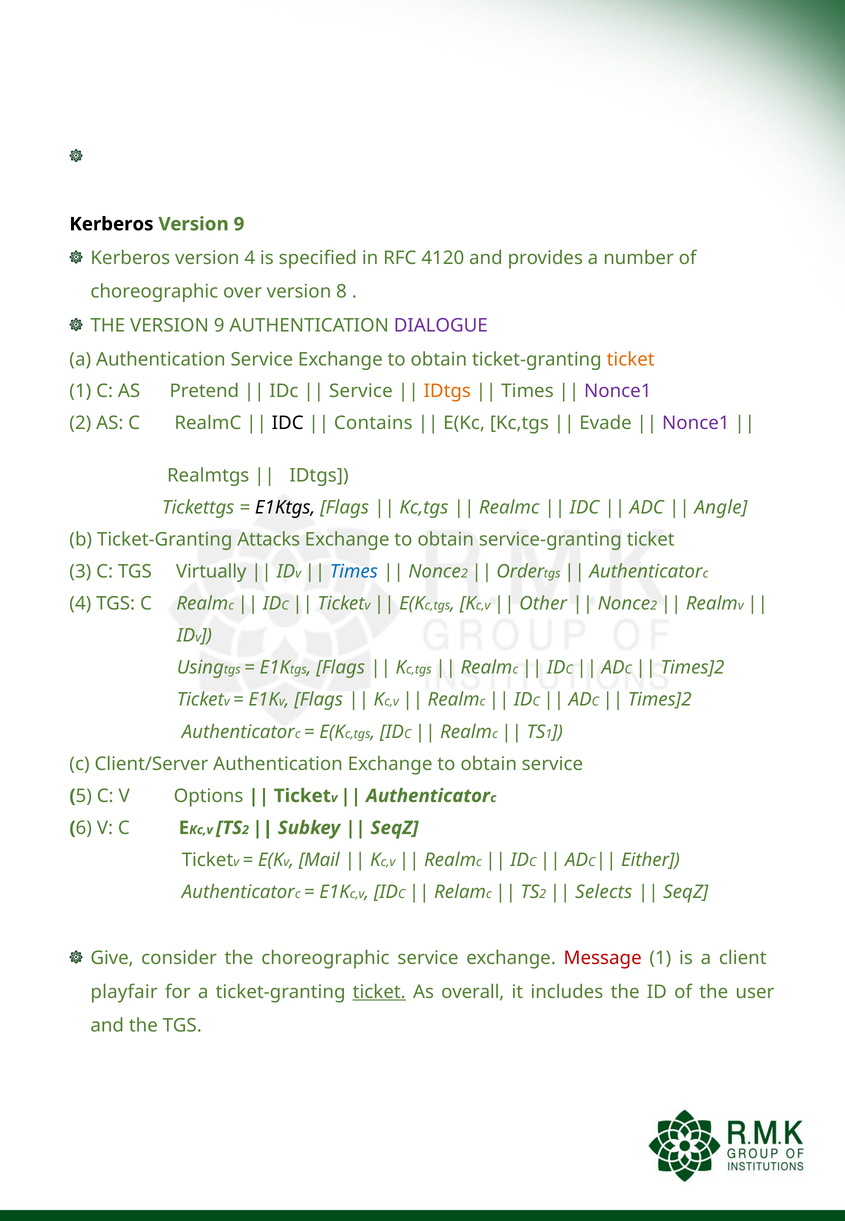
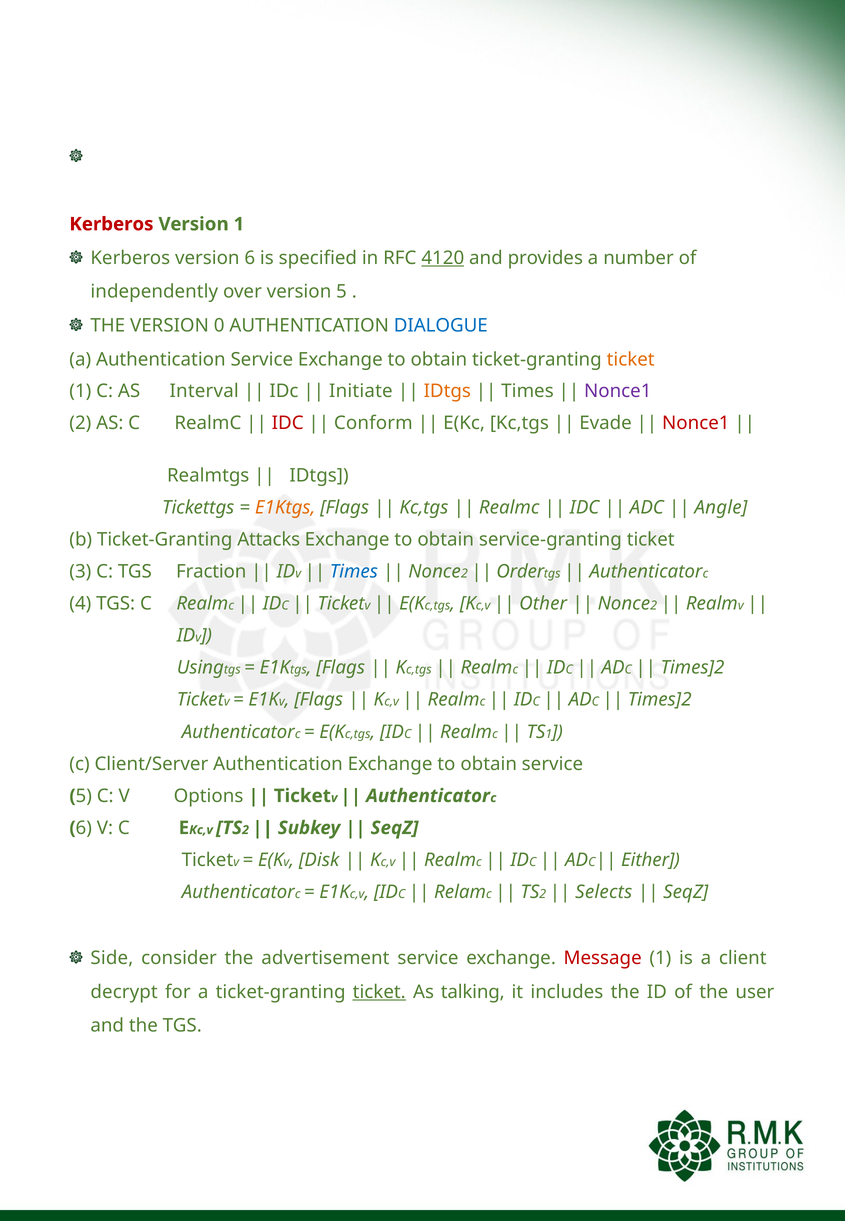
Kerberos at (111, 224) colour: black -> red
9 at (239, 224): 9 -> 1
version 4: 4 -> 6
4120 underline: none -> present
choreographic at (154, 292): choreographic -> independently
version 8: 8 -> 5
THE VERSION 9: 9 -> 0
DIALOGUE colour: purple -> blue
Pretend: Pretend -> Interval
Service at (361, 391): Service -> Initiate
IDC at (288, 423) colour: black -> red
Contains: Contains -> Conform
Nonce1 at (696, 423) colour: purple -> red
E1Ktgs colour: black -> orange
Virtually: Virtually -> Fraction
Mail: Mail -> Disk
Give: Give -> Side
the choreographic: choreographic -> advertisement
playfair: playfair -> decrypt
overall: overall -> talking
